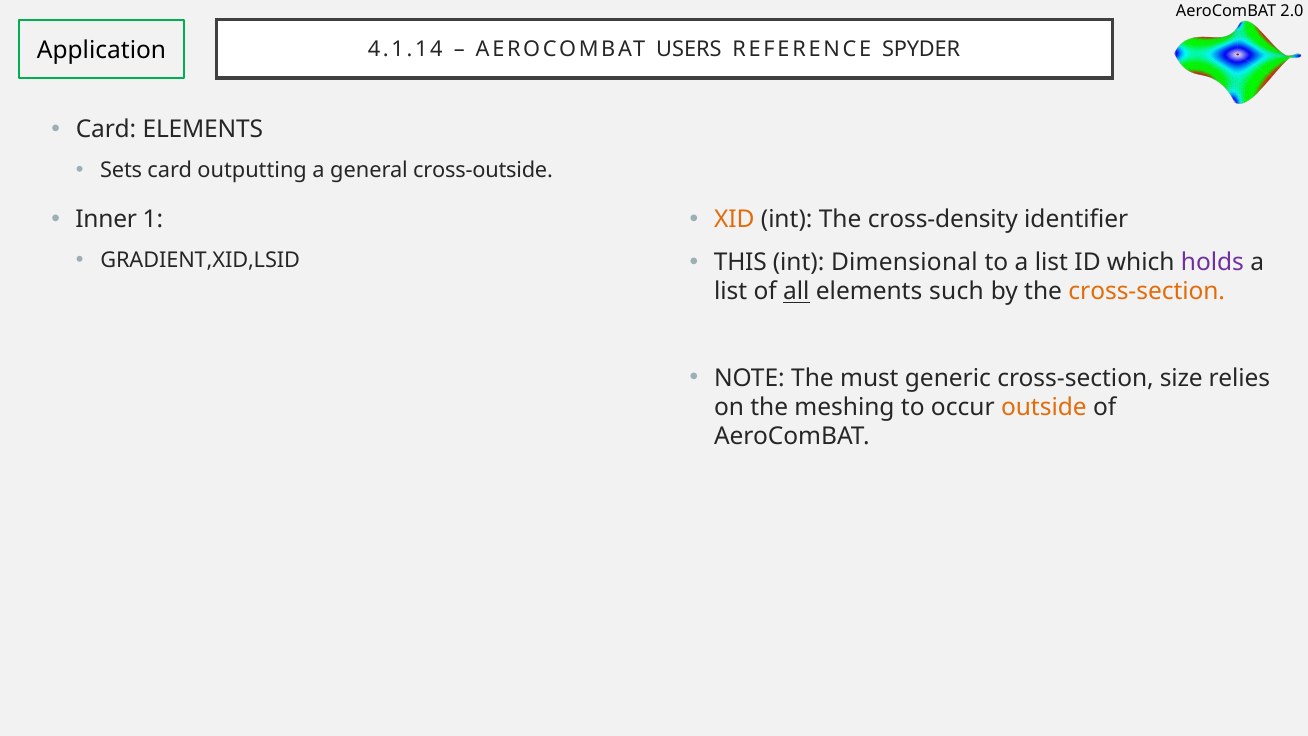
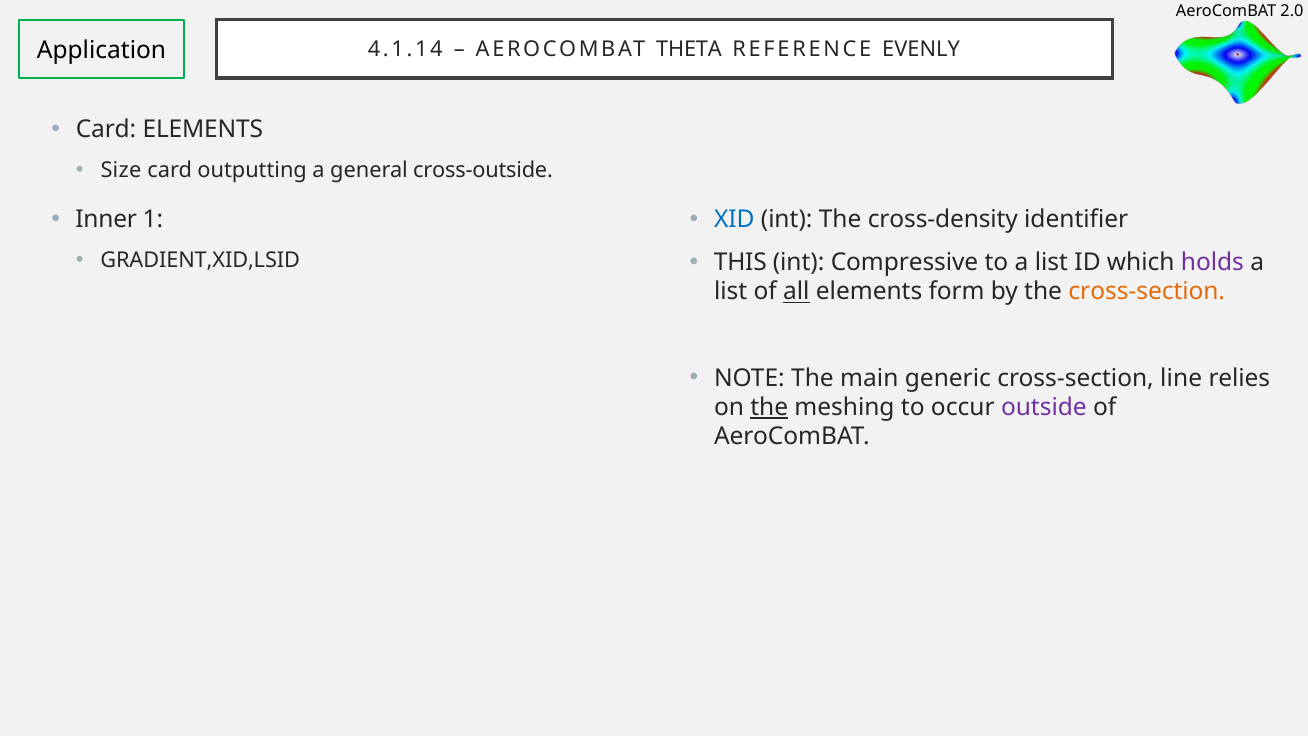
USERS: USERS -> THETA
SPYDER: SPYDER -> EVENLY
Sets: Sets -> Size
XID colour: orange -> blue
Dimensional: Dimensional -> Compressive
such: such -> form
must: must -> main
size: size -> line
the at (769, 407) underline: none -> present
outside colour: orange -> purple
